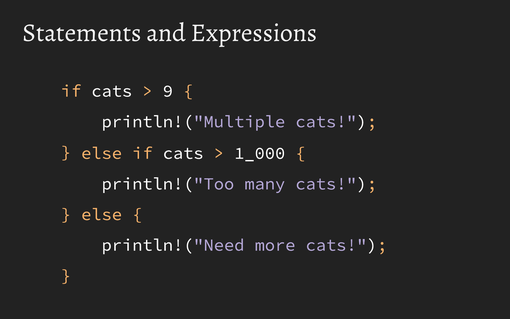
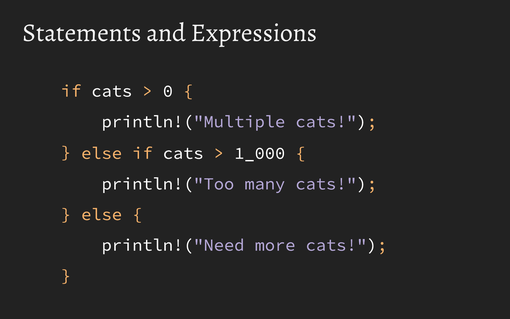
9: 9 -> 0
